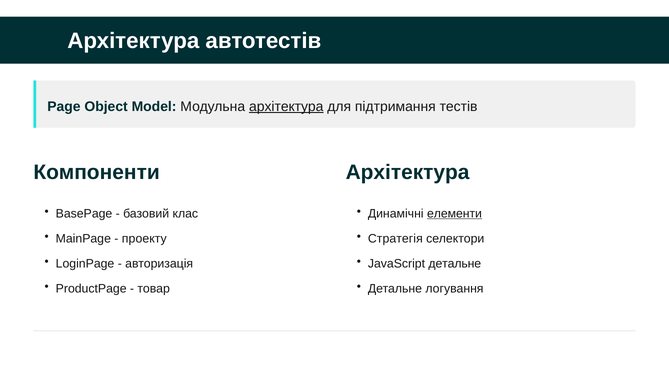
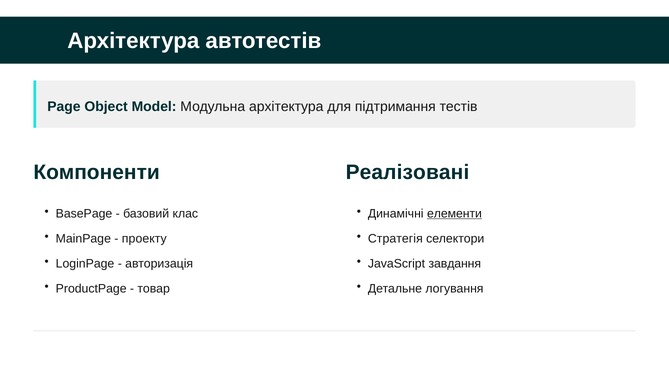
архітектура at (286, 107) underline: present -> none
Архітектура at (408, 173): Архітектура -> Реалізовані
JavaScript детальне: детальне -> завдання
